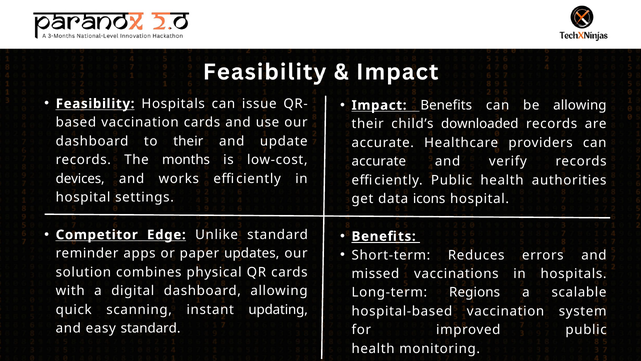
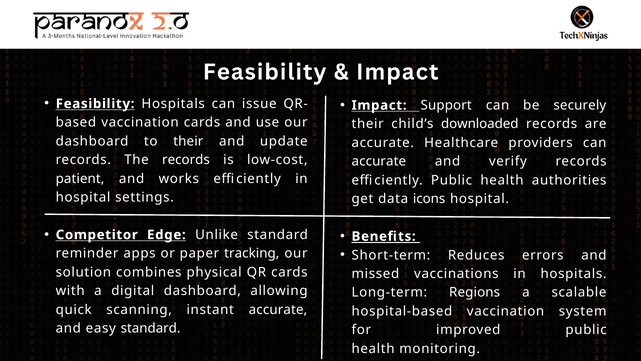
Impact Benefits: Benefits -> Support
be allowing: allowing -> securely
The months: months -> records
devices: devices -> patient
updates: updates -> tracking
instant updating: updating -> accurate
